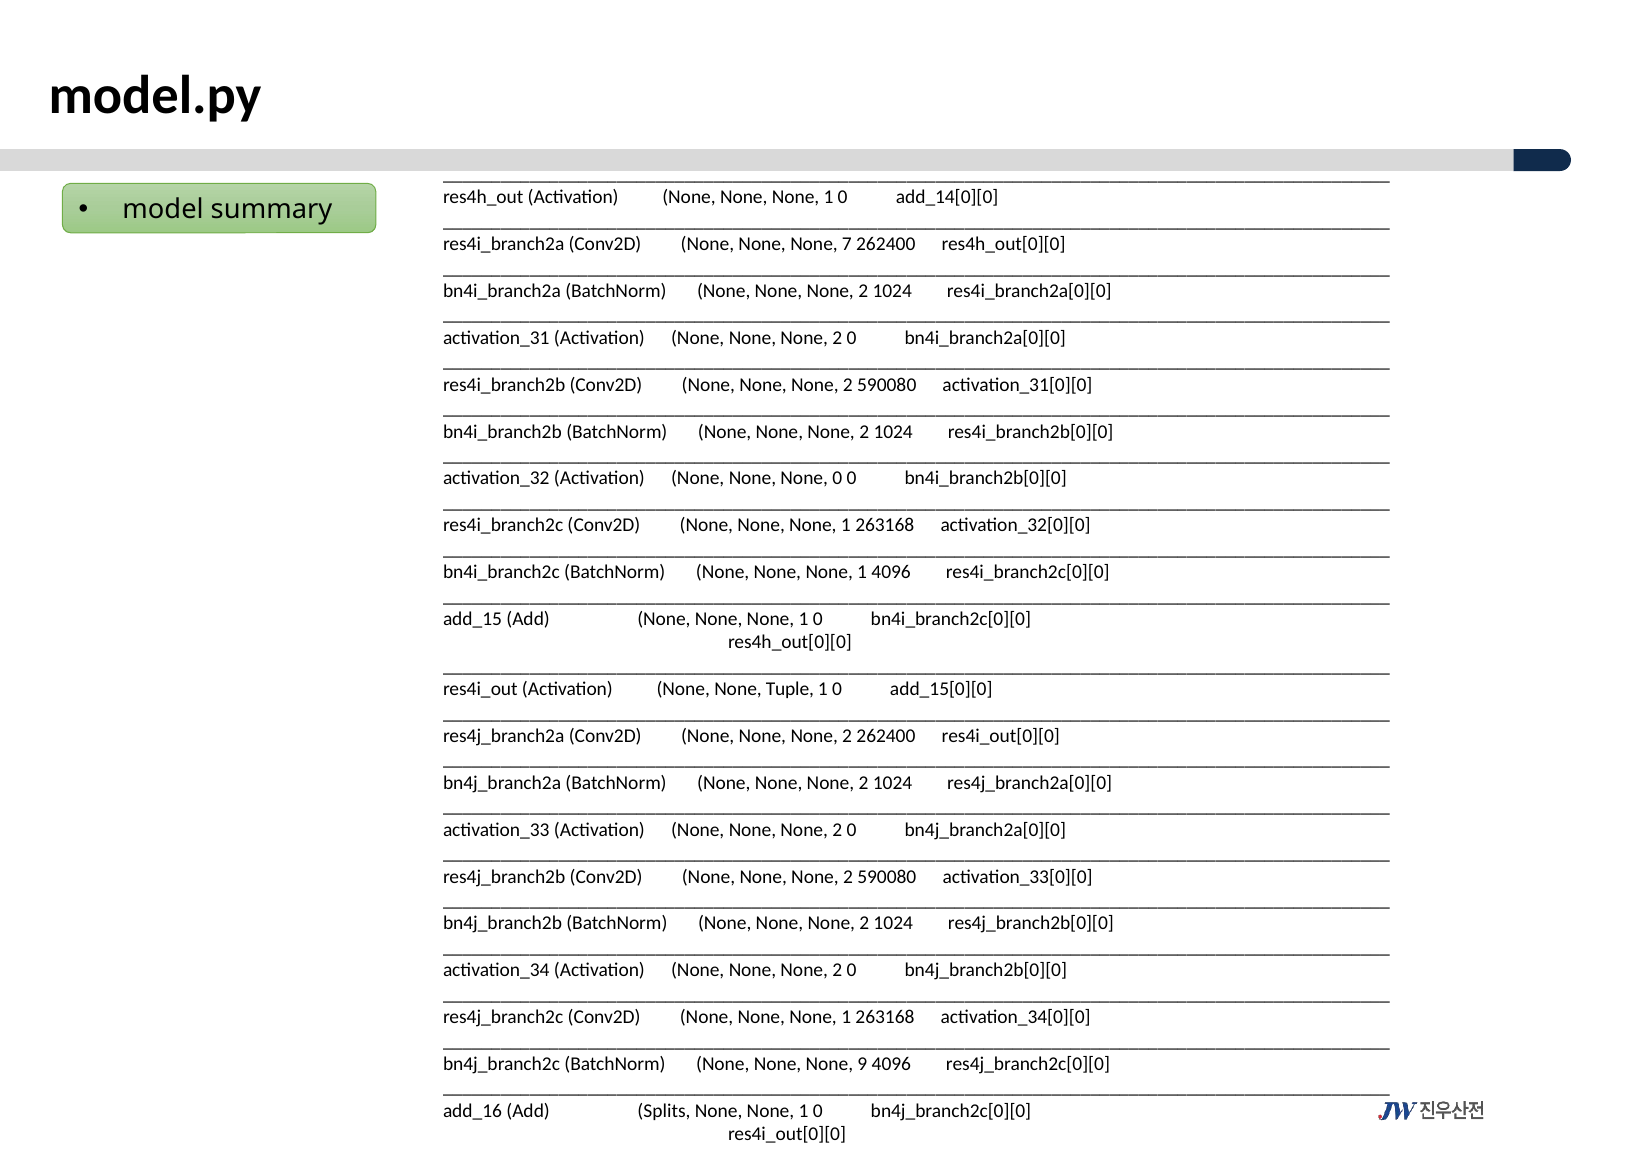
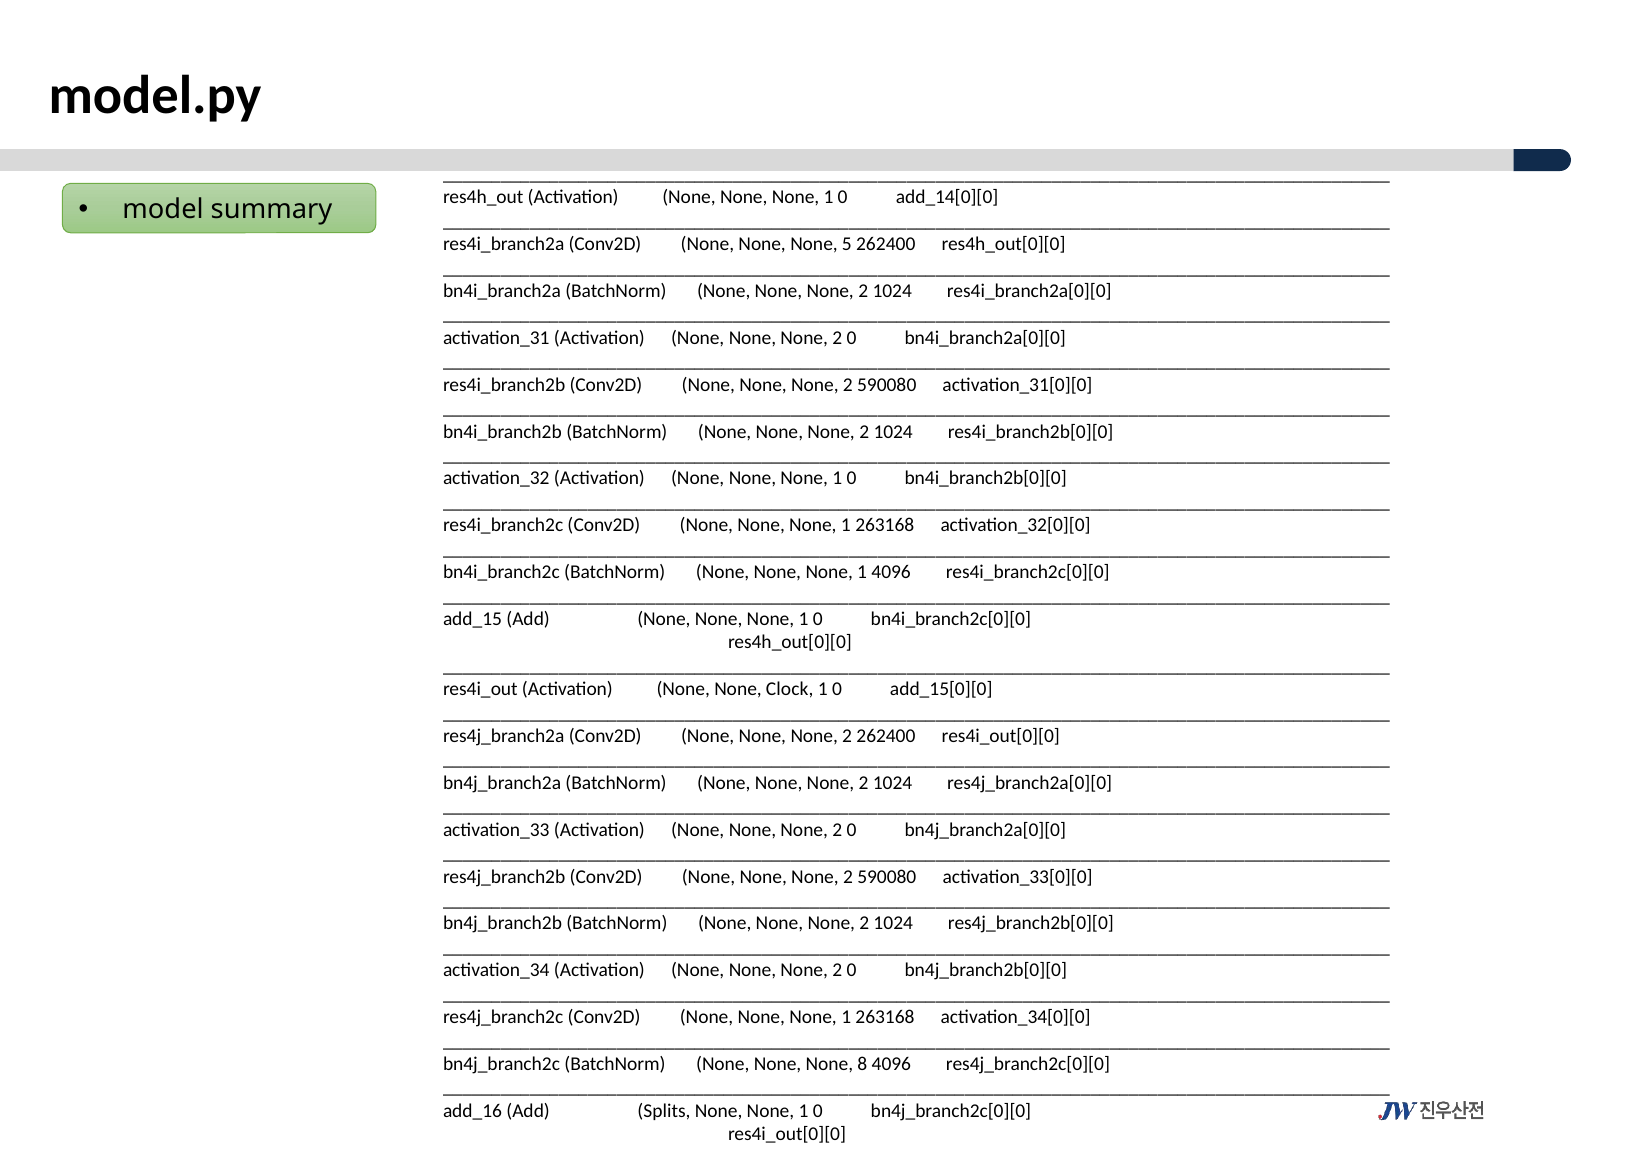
7: 7 -> 5
0 at (837, 478): 0 -> 1
Tuple: Tuple -> Clock
9: 9 -> 8
